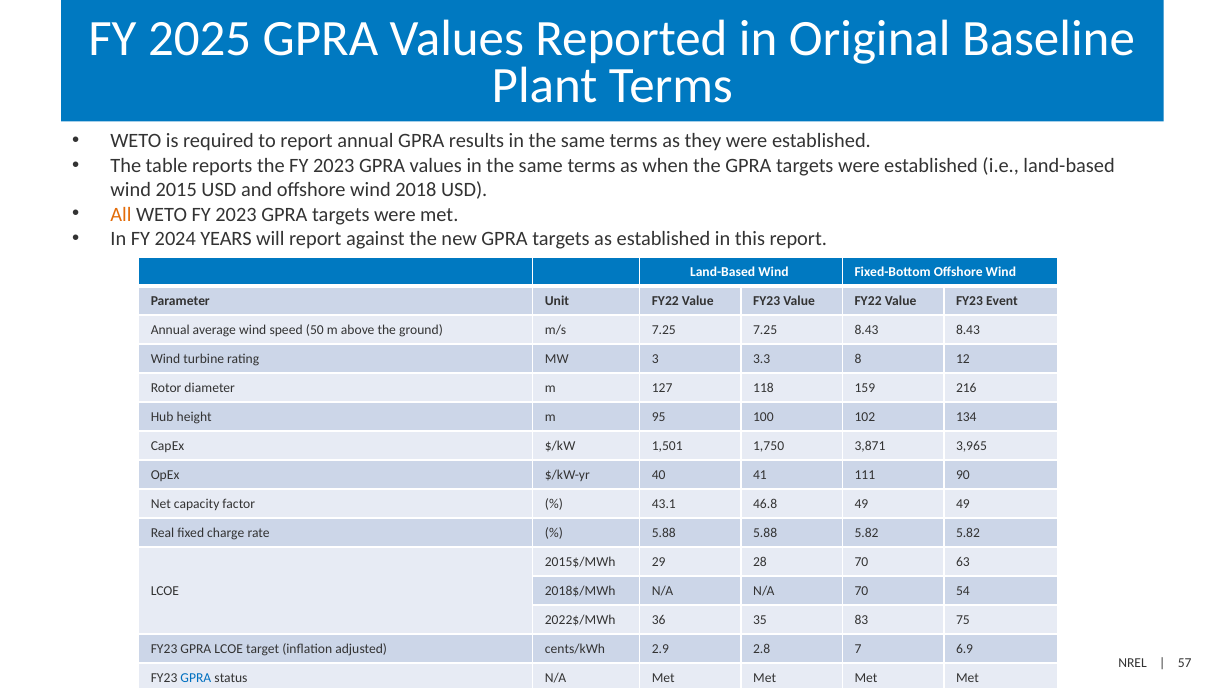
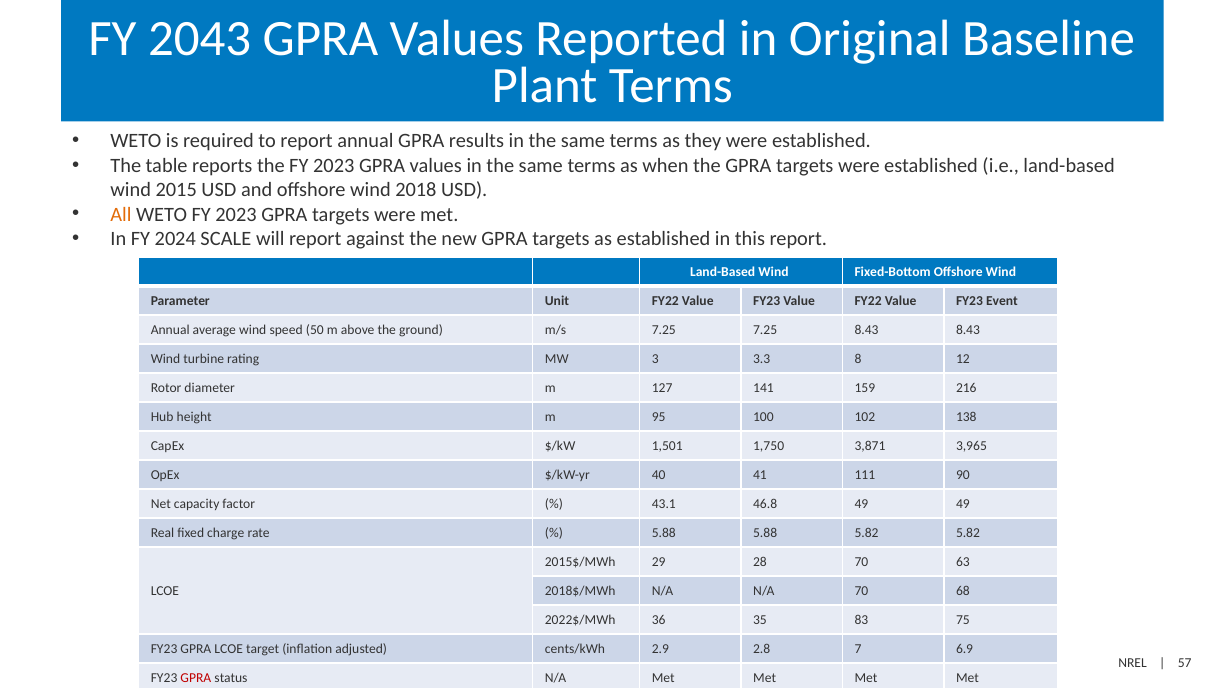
2025: 2025 -> 2043
YEARS: YEARS -> SCALE
118: 118 -> 141
134: 134 -> 138
54: 54 -> 68
GPRA at (196, 678) colour: blue -> red
